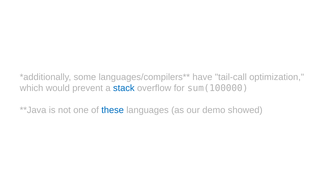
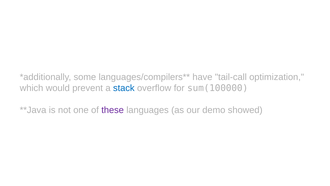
these colour: blue -> purple
